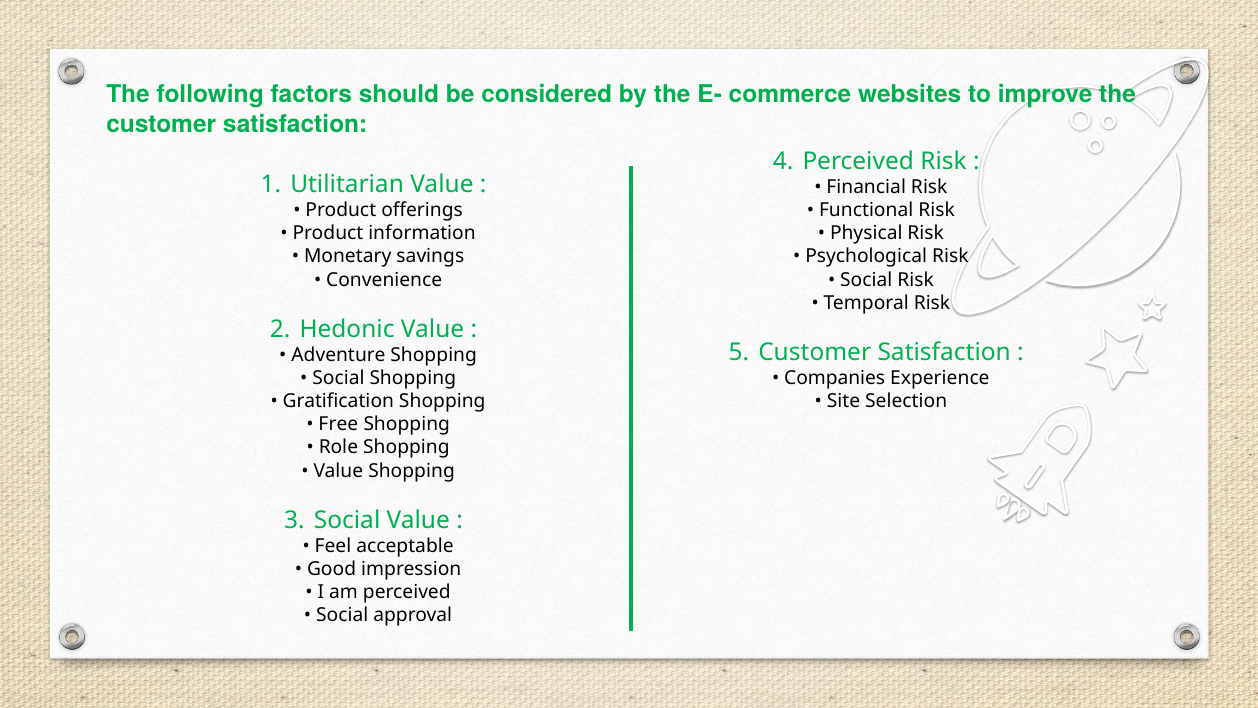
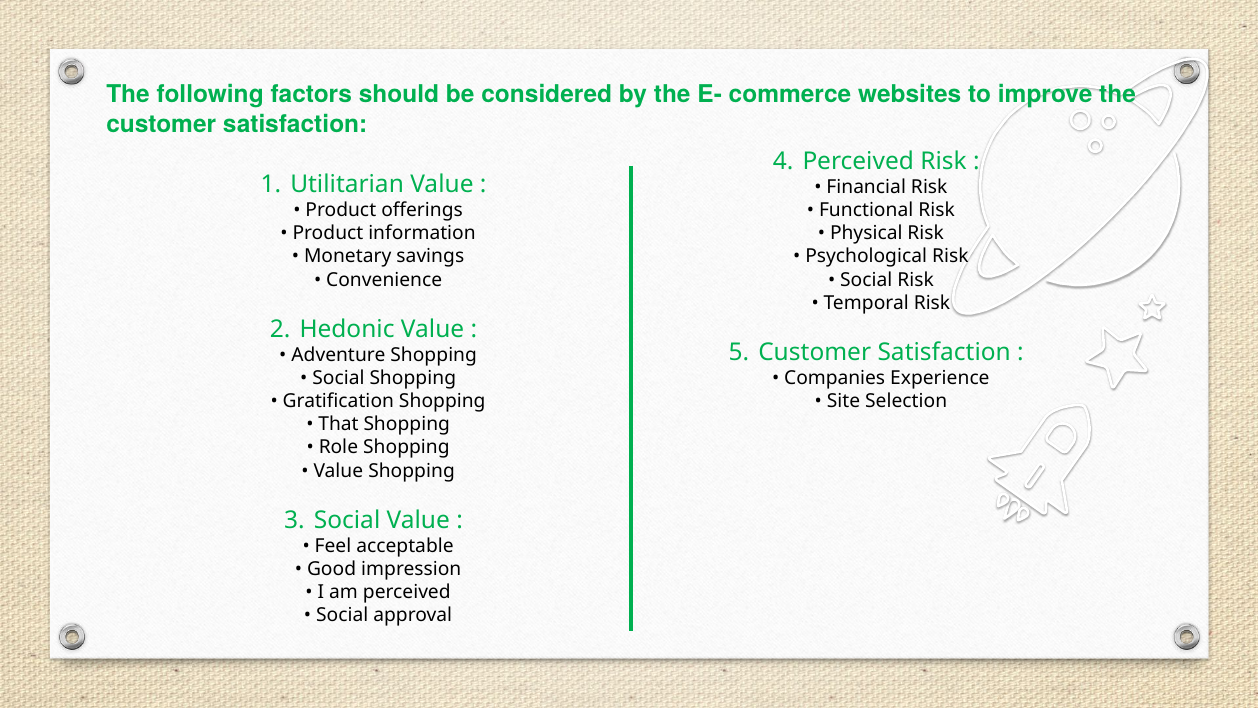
Free: Free -> That
